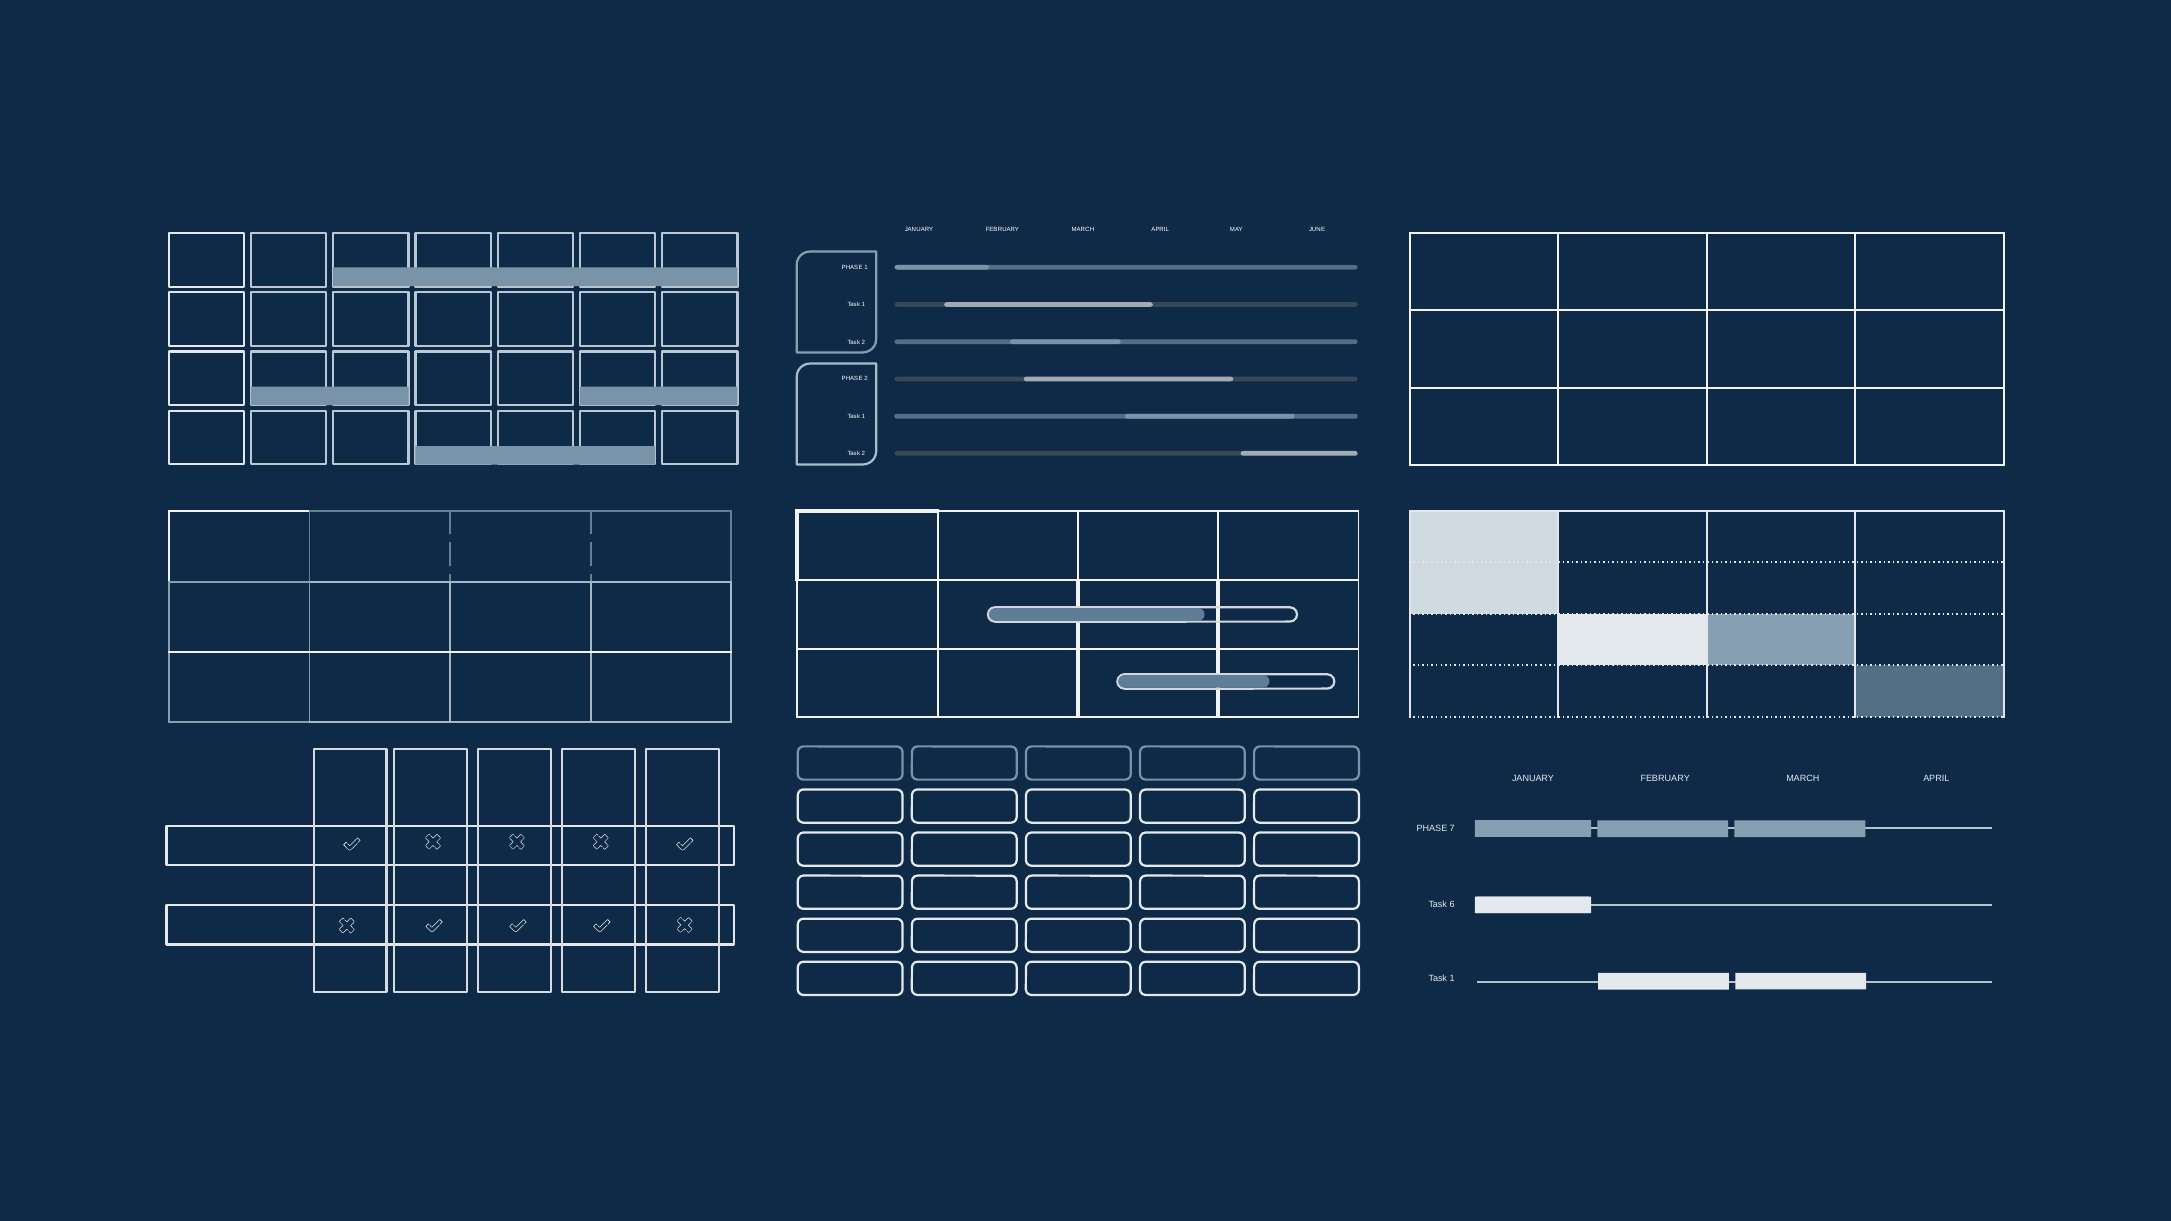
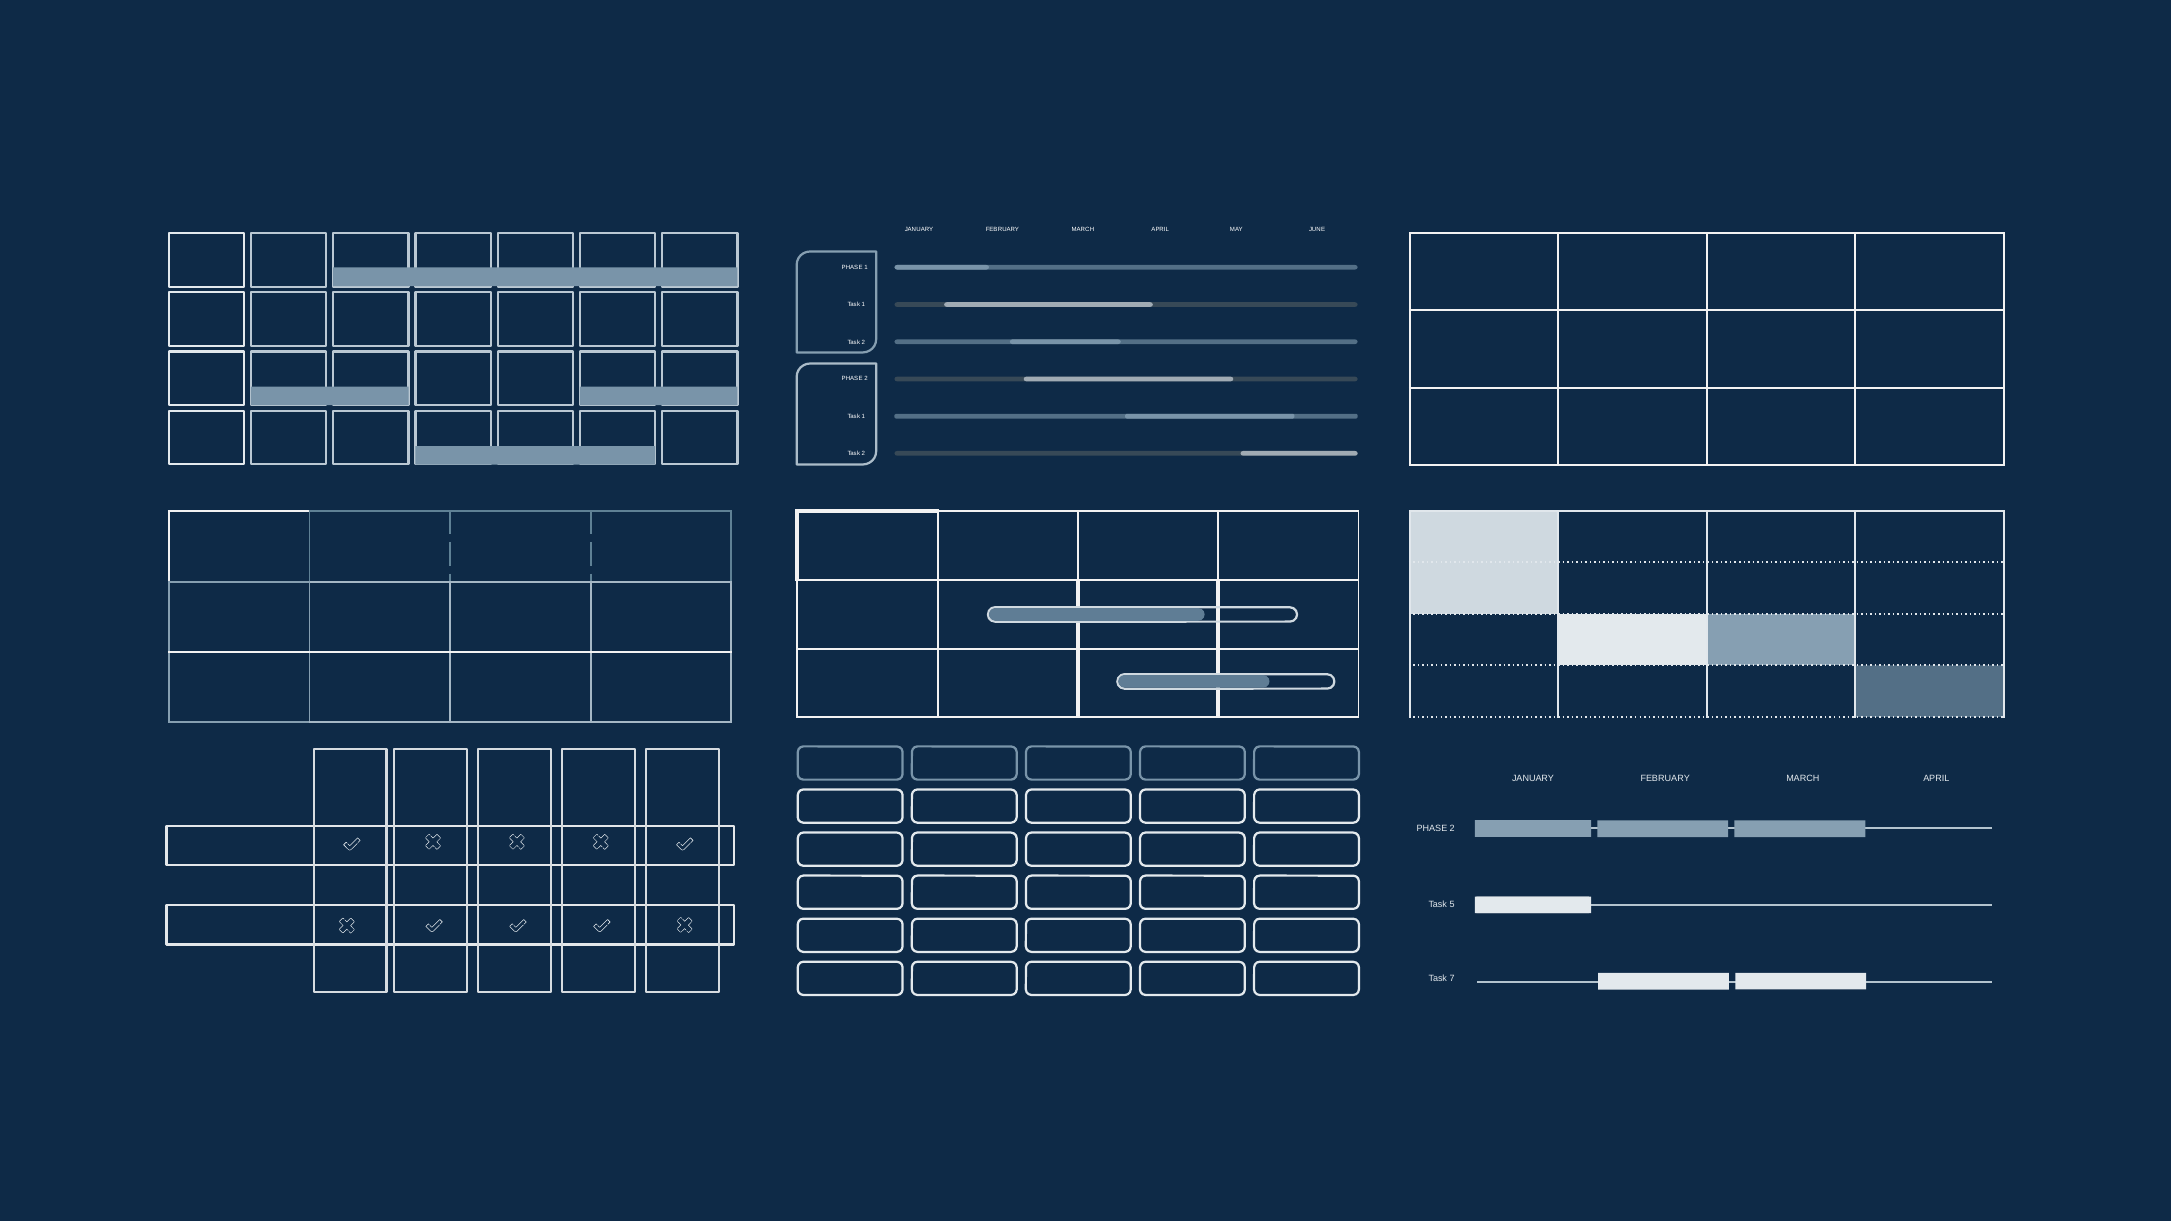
7 at (1452, 829): 7 -> 2
6: 6 -> 5
1 at (1452, 979): 1 -> 7
